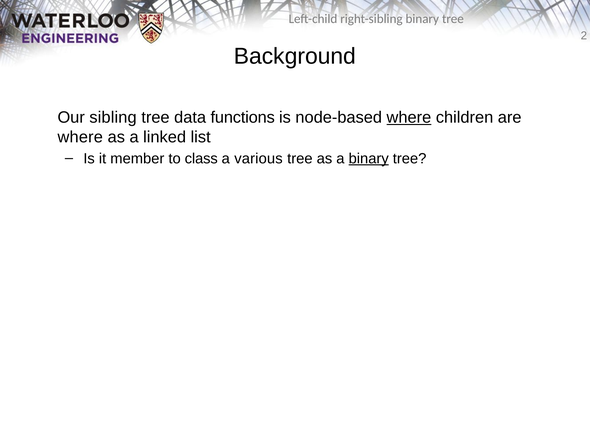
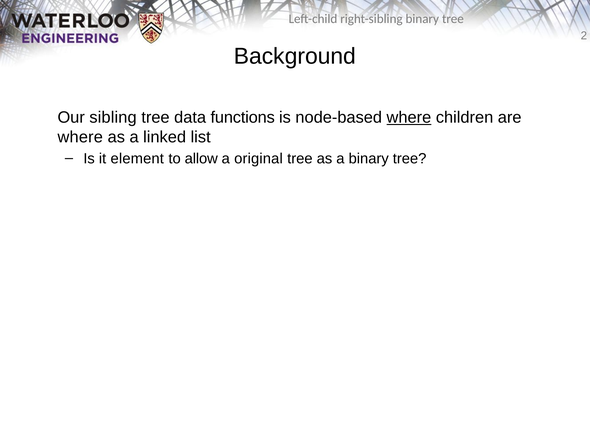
member: member -> element
class: class -> allow
various: various -> original
binary at (369, 158) underline: present -> none
